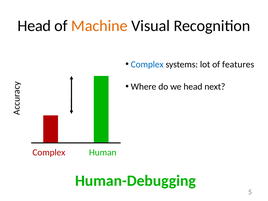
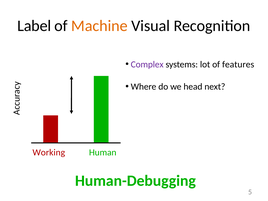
Head at (34, 26): Head -> Label
Complex at (147, 64) colour: blue -> purple
Complex at (49, 153): Complex -> Working
